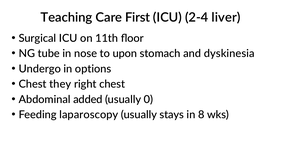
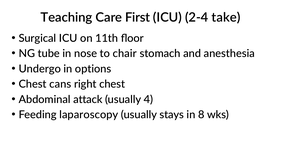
liver: liver -> take
upon: upon -> chair
dyskinesia: dyskinesia -> anesthesia
they: they -> cans
added: added -> attack
0: 0 -> 4
